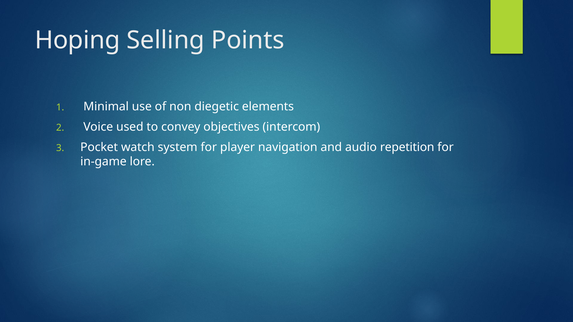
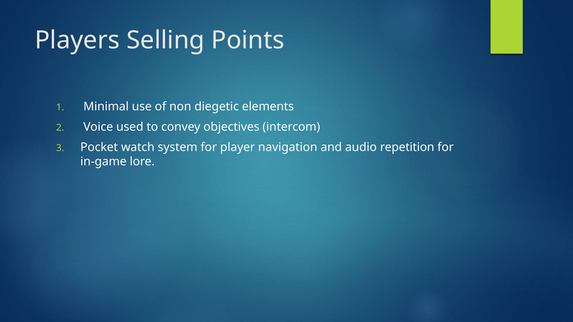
Hoping: Hoping -> Players
